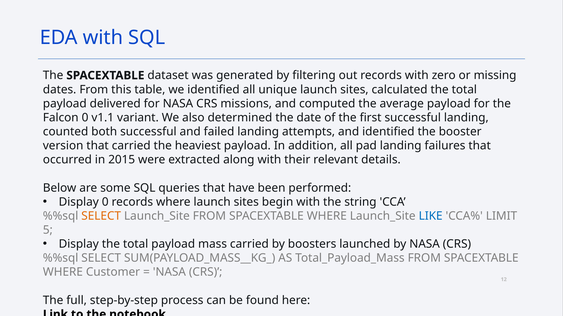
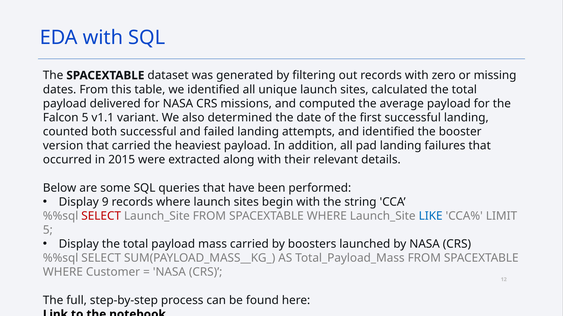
Falcon 0: 0 -> 5
Display 0: 0 -> 9
SELECT at (101, 216) colour: orange -> red
